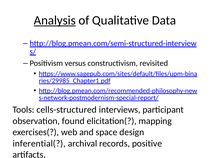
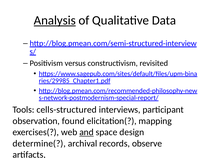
and underline: none -> present
inferential(: inferential( -> determine(
positive: positive -> observe
